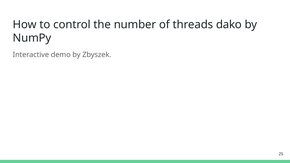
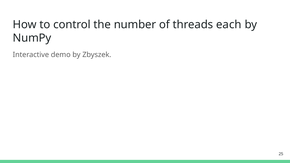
dako: dako -> each
